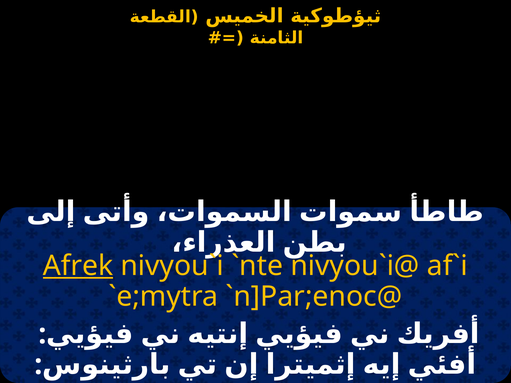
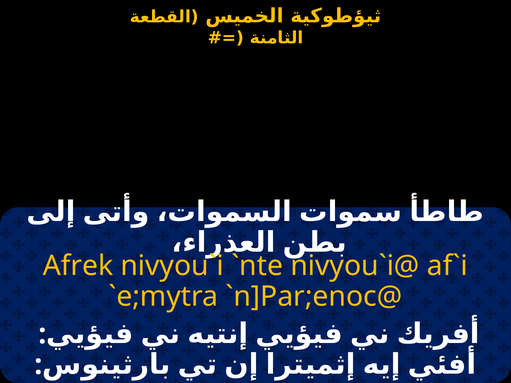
Afrek underline: present -> none
